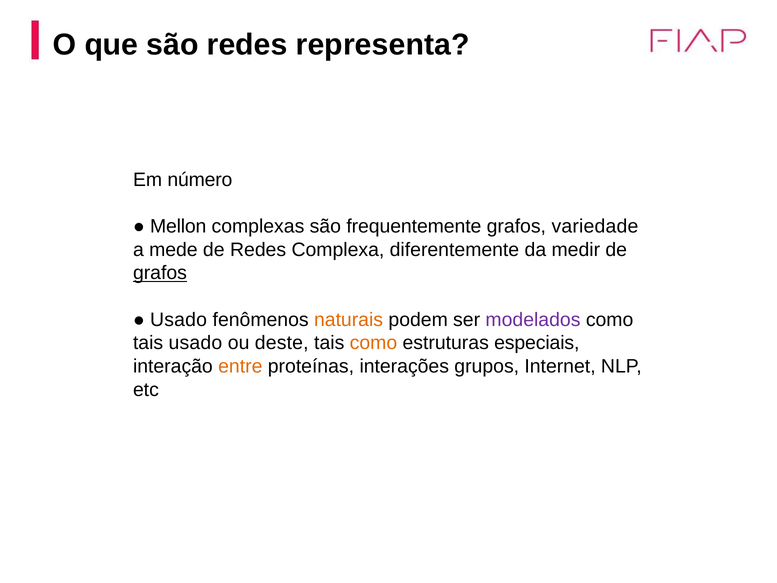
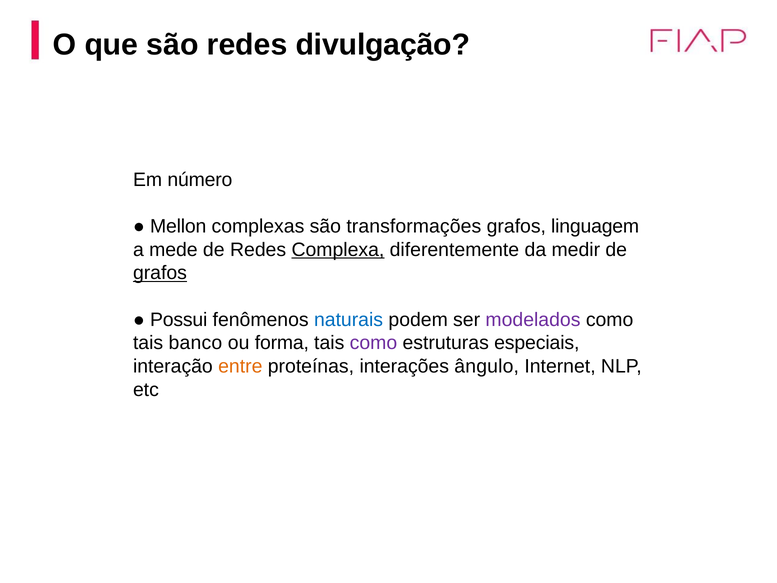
representa: representa -> divulgação
frequentemente: frequentemente -> transformações
variedade: variedade -> linguagem
Complexa underline: none -> present
Usado at (179, 320): Usado -> Possui
naturais colour: orange -> blue
tais usado: usado -> banco
deste: deste -> forma
como at (373, 343) colour: orange -> purple
grupos: grupos -> ângulo
